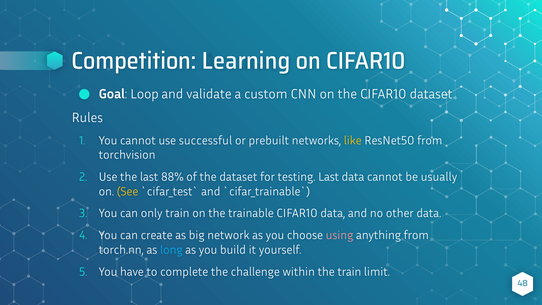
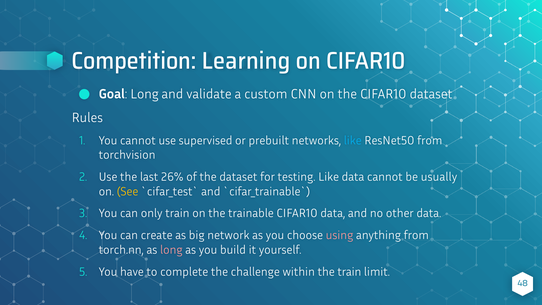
Goal Loop: Loop -> Long
successful: successful -> supervised
like at (353, 140) colour: yellow -> light blue
88%: 88% -> 26%
testing Last: Last -> Like
long at (171, 250) colour: light blue -> pink
